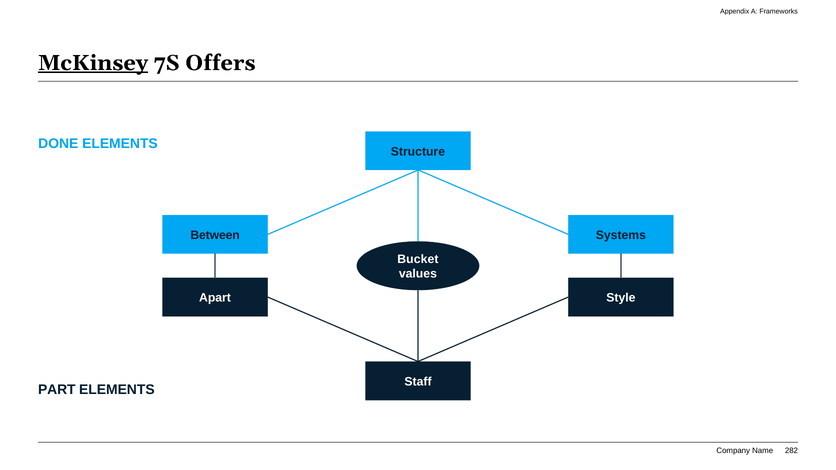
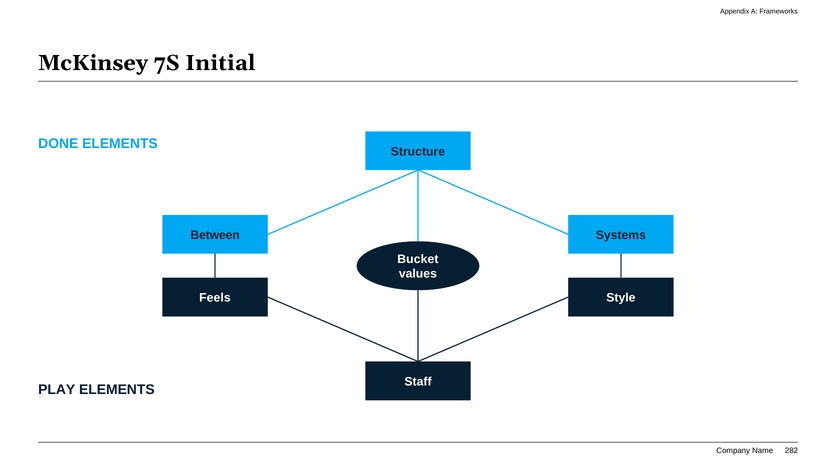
McKinsey underline: present -> none
Offers: Offers -> Initial
Apart: Apart -> Feels
PART: PART -> PLAY
